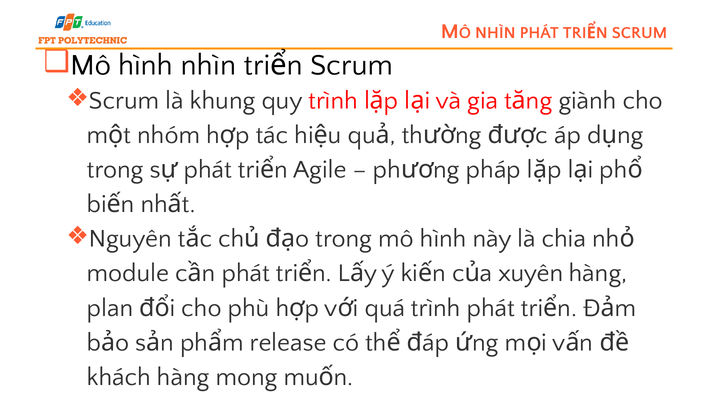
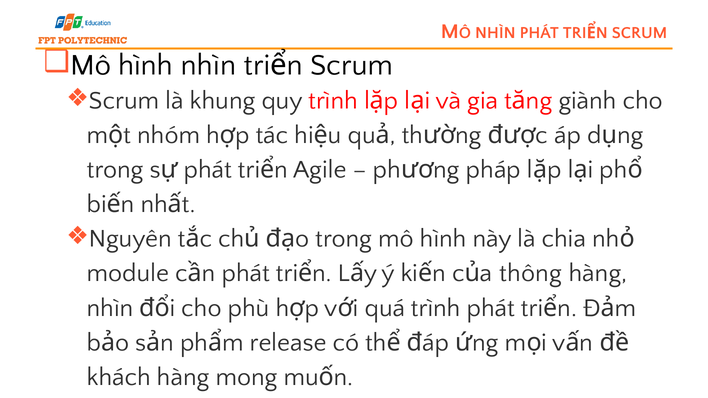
xuyên: xuyên -> thông
plan at (110, 308): plan -> nhìn
